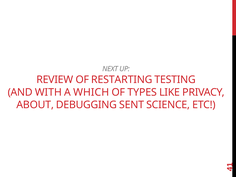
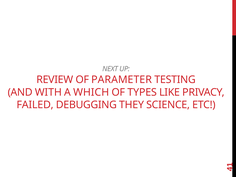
RESTARTING: RESTARTING -> PARAMETER
ABOUT: ABOUT -> FAILED
SENT: SENT -> THEY
